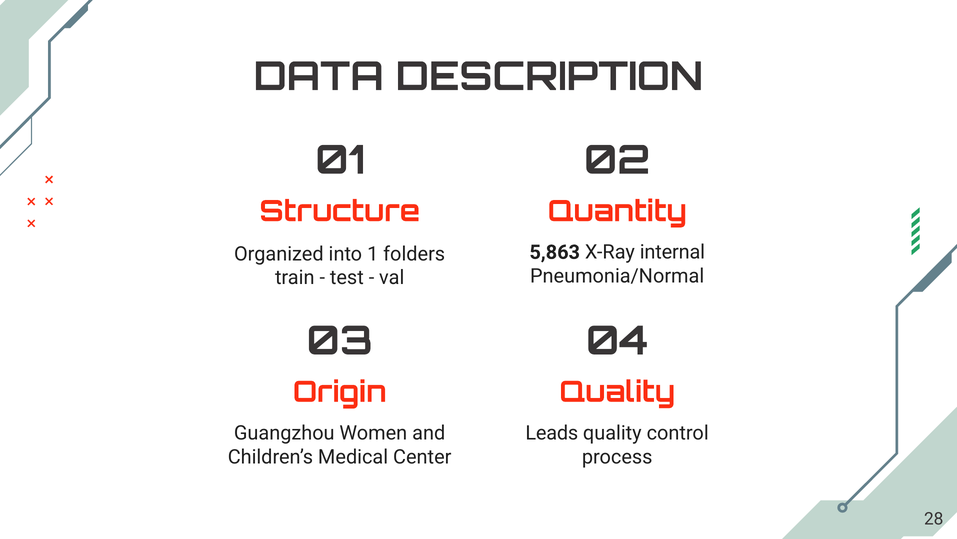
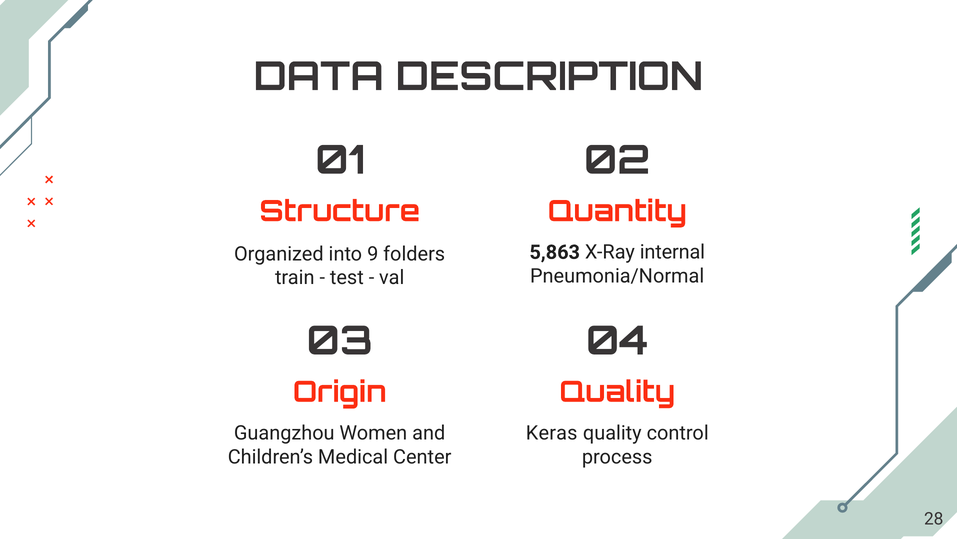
1: 1 -> 9
Leads: Leads -> Keras
